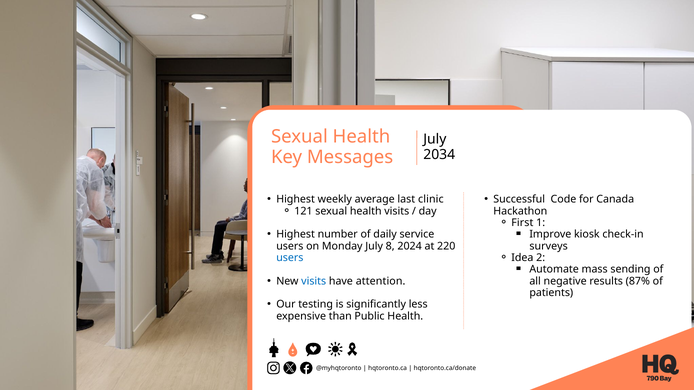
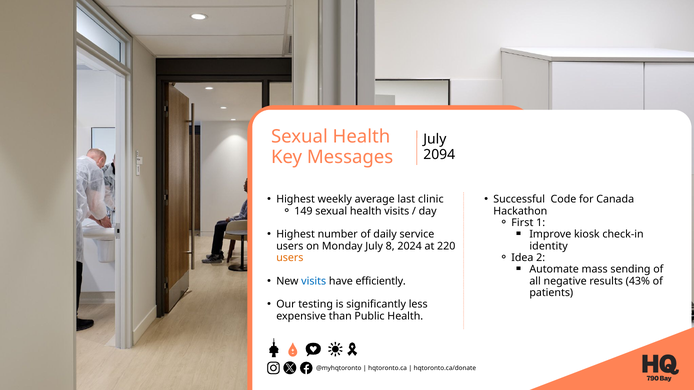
2034: 2034 -> 2094
121: 121 -> 149
surveys: surveys -> identity
users at (290, 258) colour: blue -> orange
attention: attention -> efficiently
87%: 87% -> 43%
